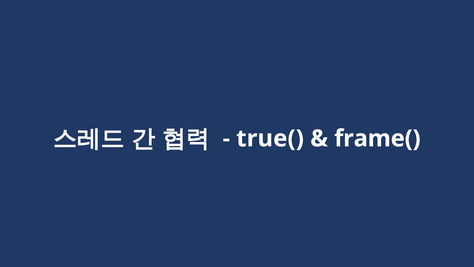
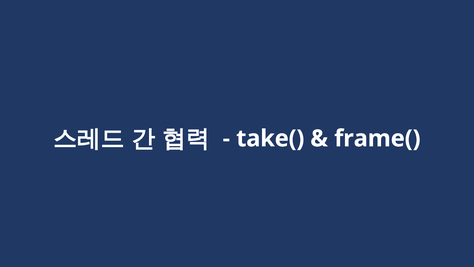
true(: true( -> take(
